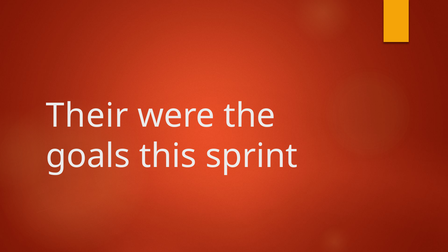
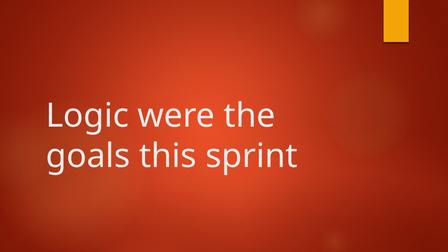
Their: Their -> Logic
